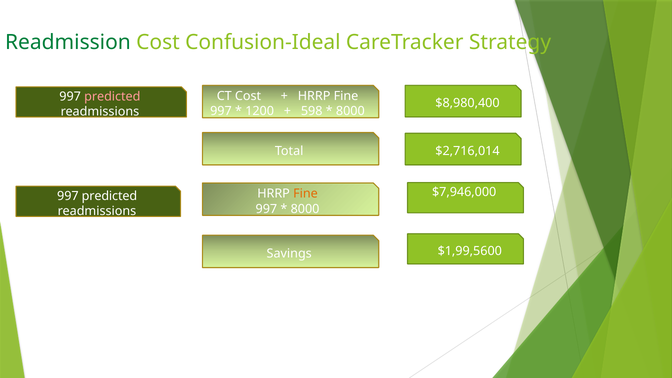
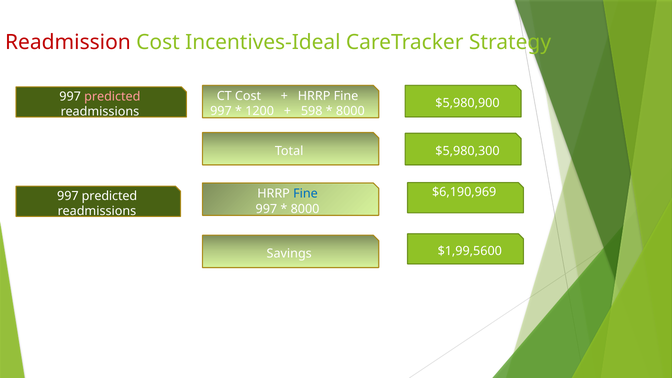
Readmission colour: green -> red
Confusion-Ideal: Confusion-Ideal -> Incentives-Ideal
$8,980,400: $8,980,400 -> $5,980,900
$2,716,014: $2,716,014 -> $5,980,300
$7,946,000: $7,946,000 -> $6,190,969
Fine at (305, 194) colour: orange -> blue
